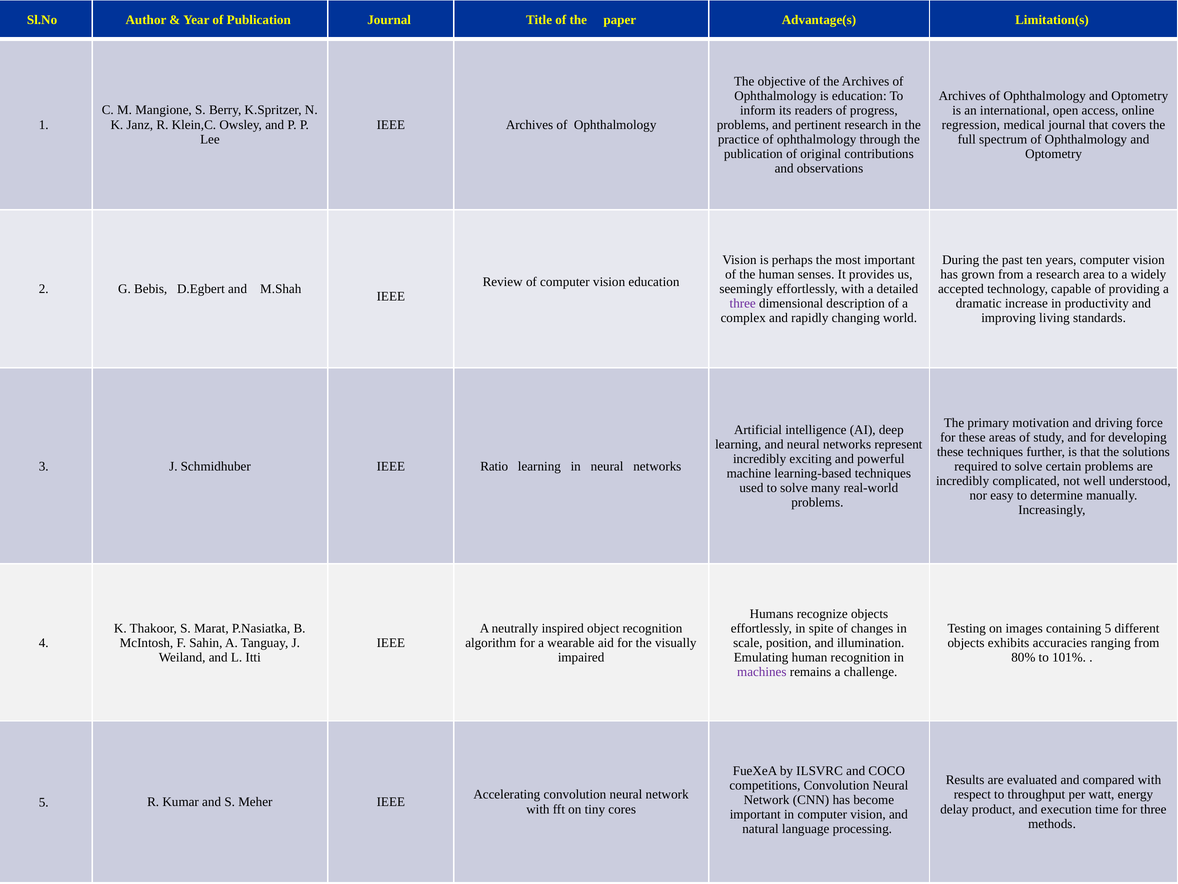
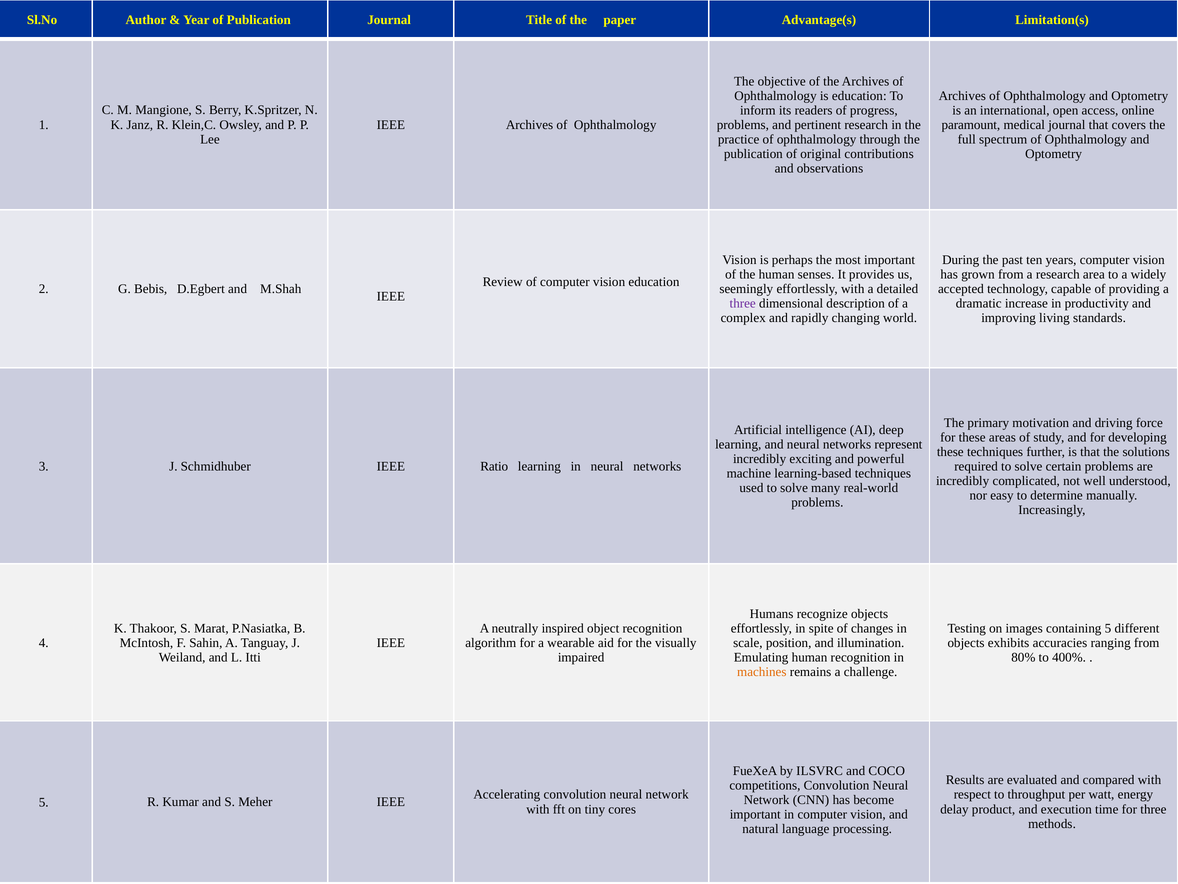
regression: regression -> paramount
101%: 101% -> 400%
machines colour: purple -> orange
